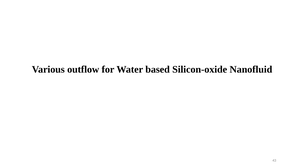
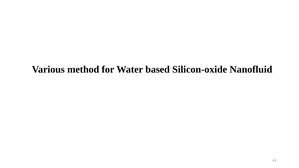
outflow: outflow -> method
